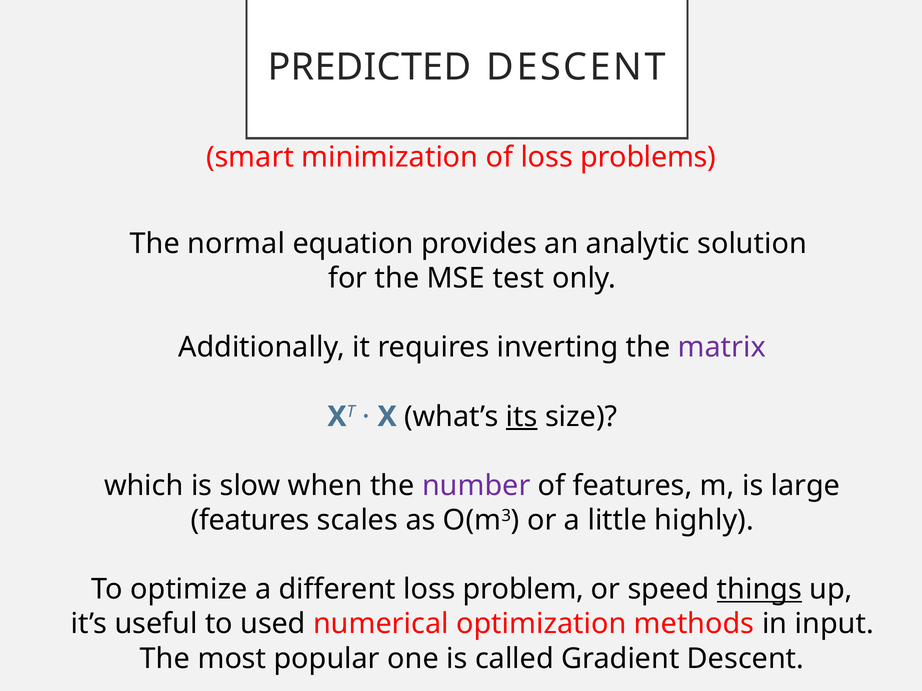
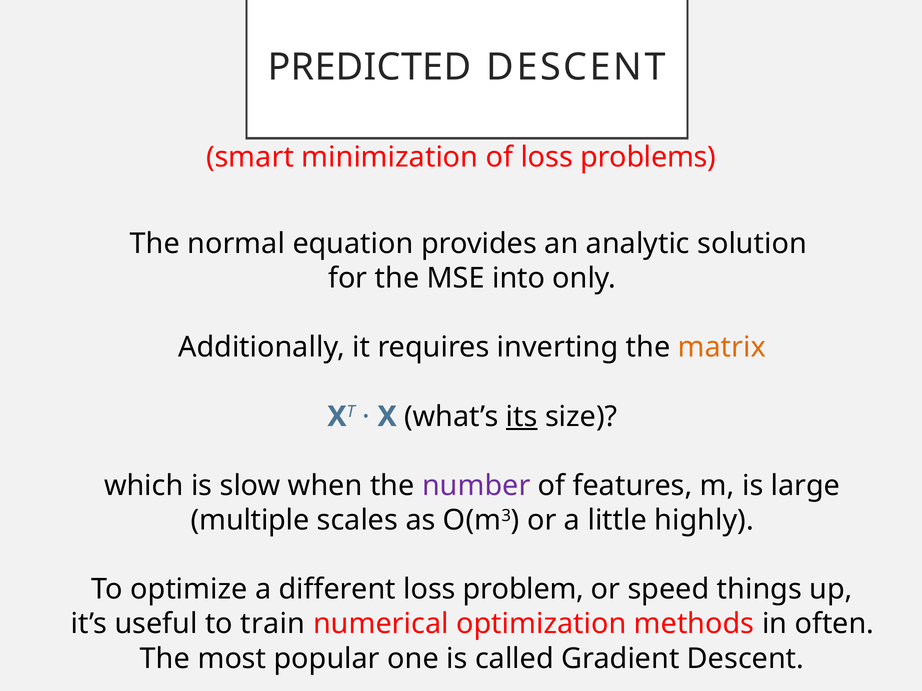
test: test -> into
matrix colour: purple -> orange
features at (250, 521): features -> multiple
things underline: present -> none
used: used -> train
input: input -> often
